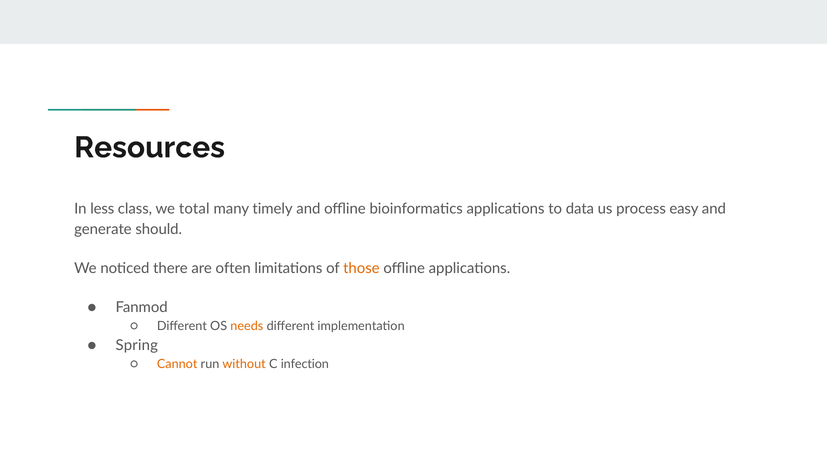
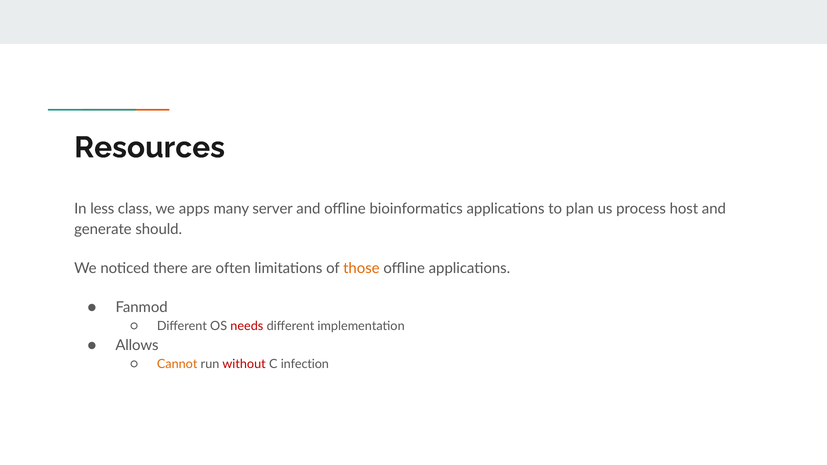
total: total -> apps
timely: timely -> server
data: data -> plan
easy: easy -> host
needs colour: orange -> red
Spring: Spring -> Allows
without colour: orange -> red
